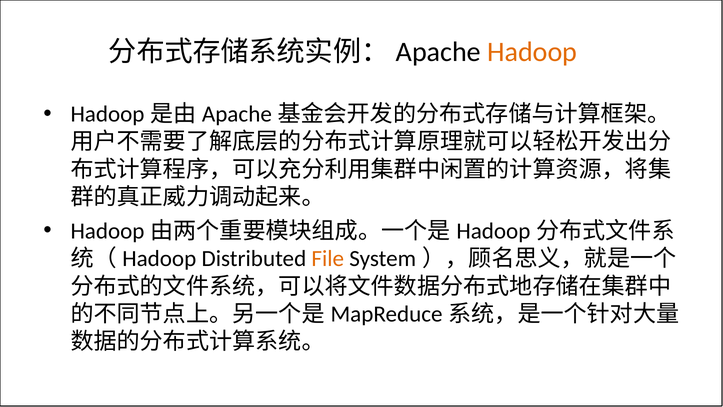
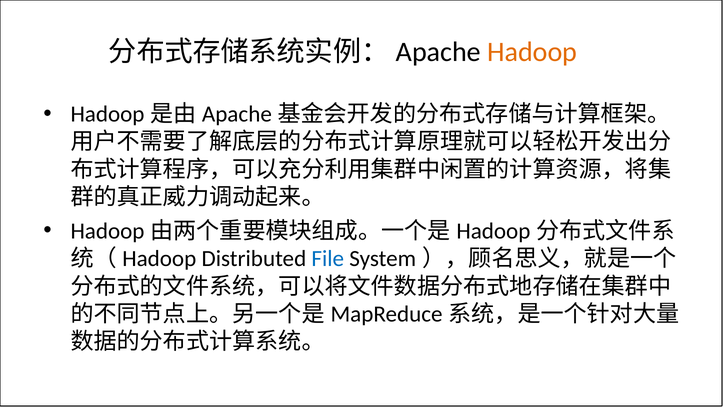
File colour: orange -> blue
